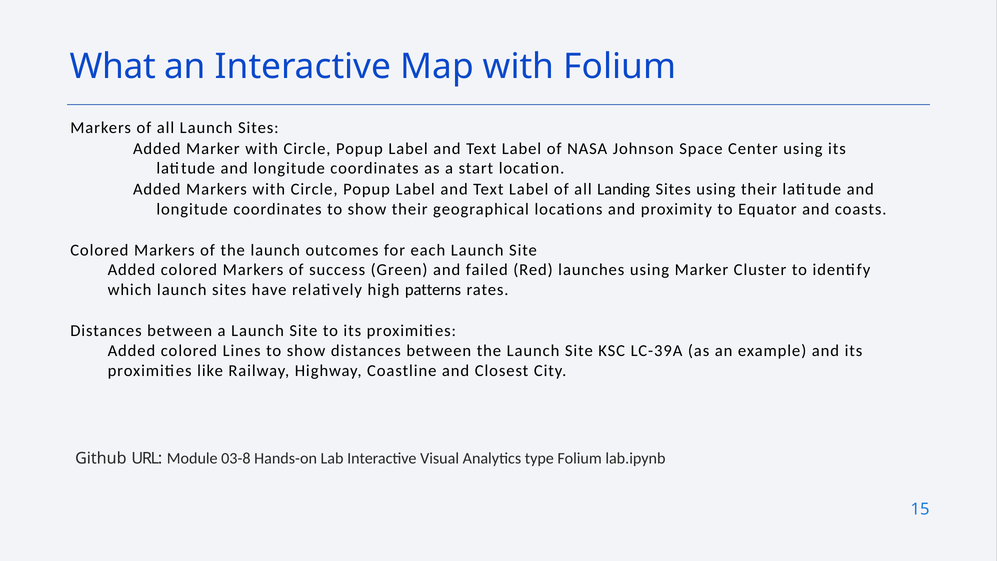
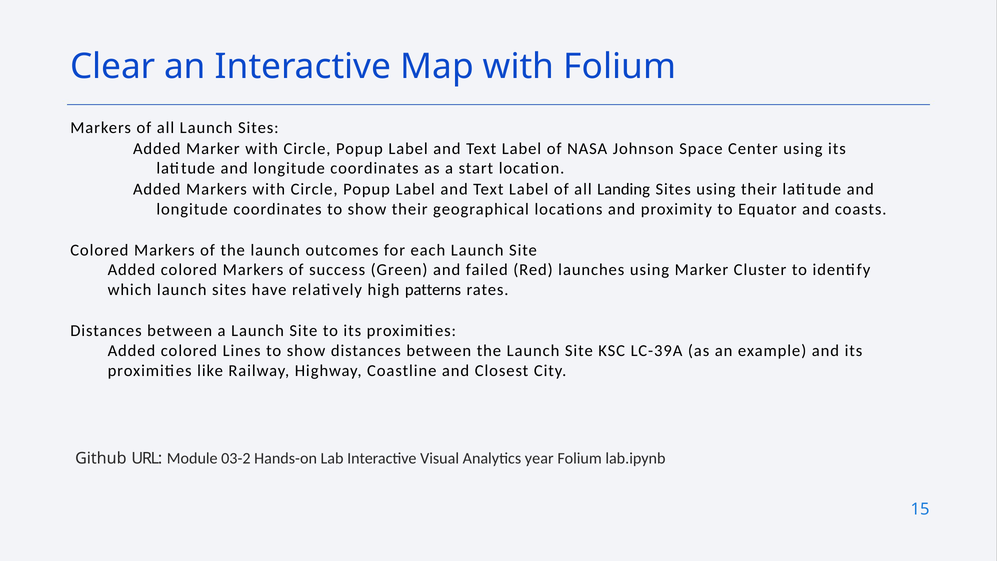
What: What -> Clear
03-8: 03-8 -> 03-2
type: type -> year
